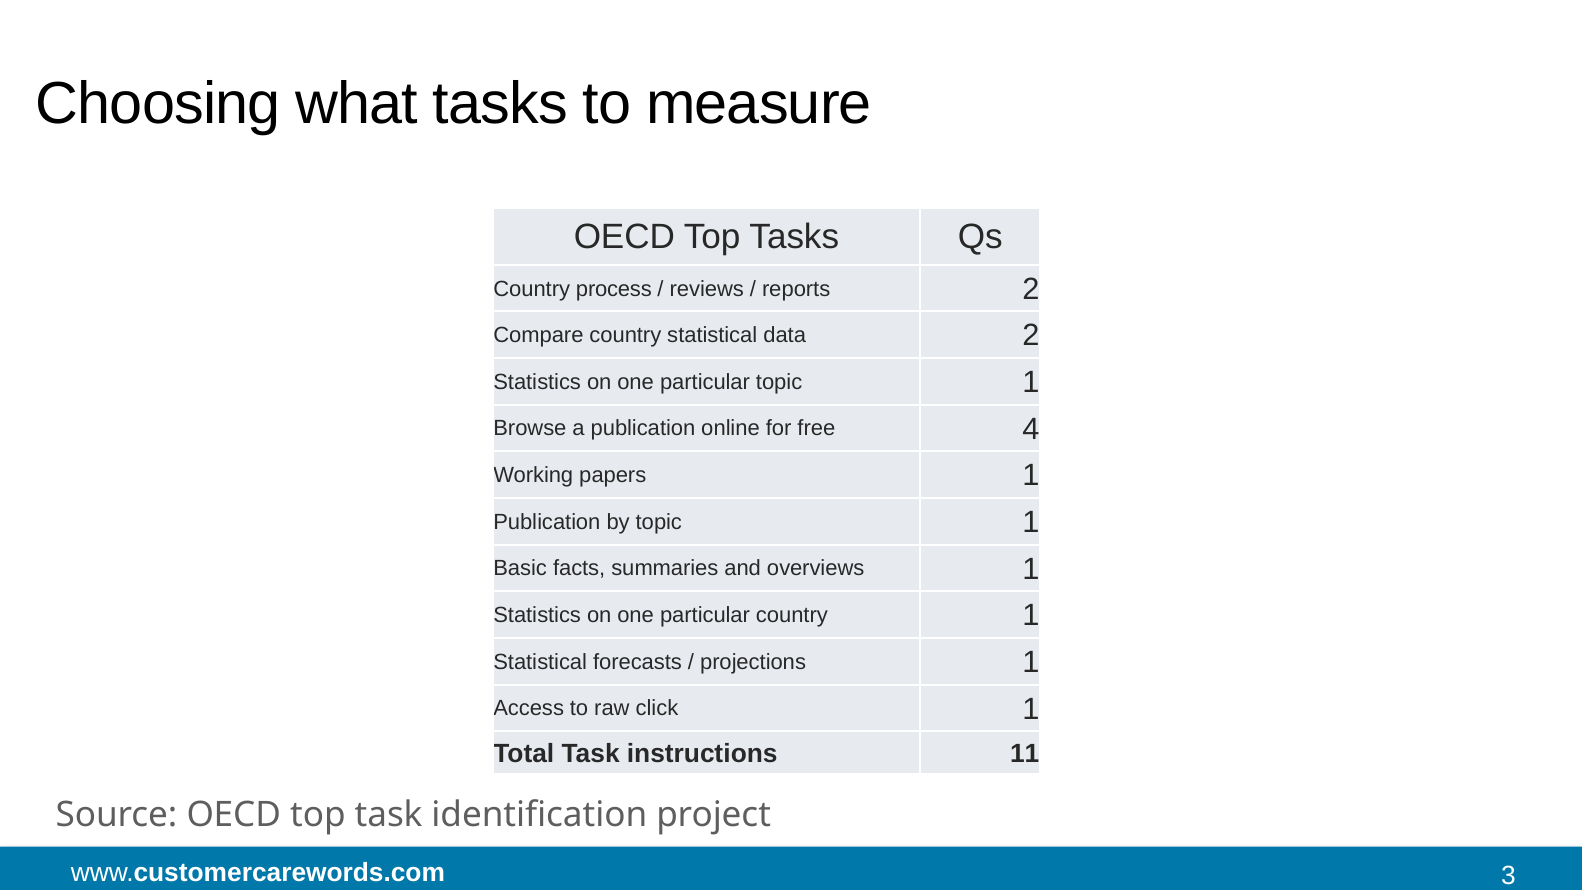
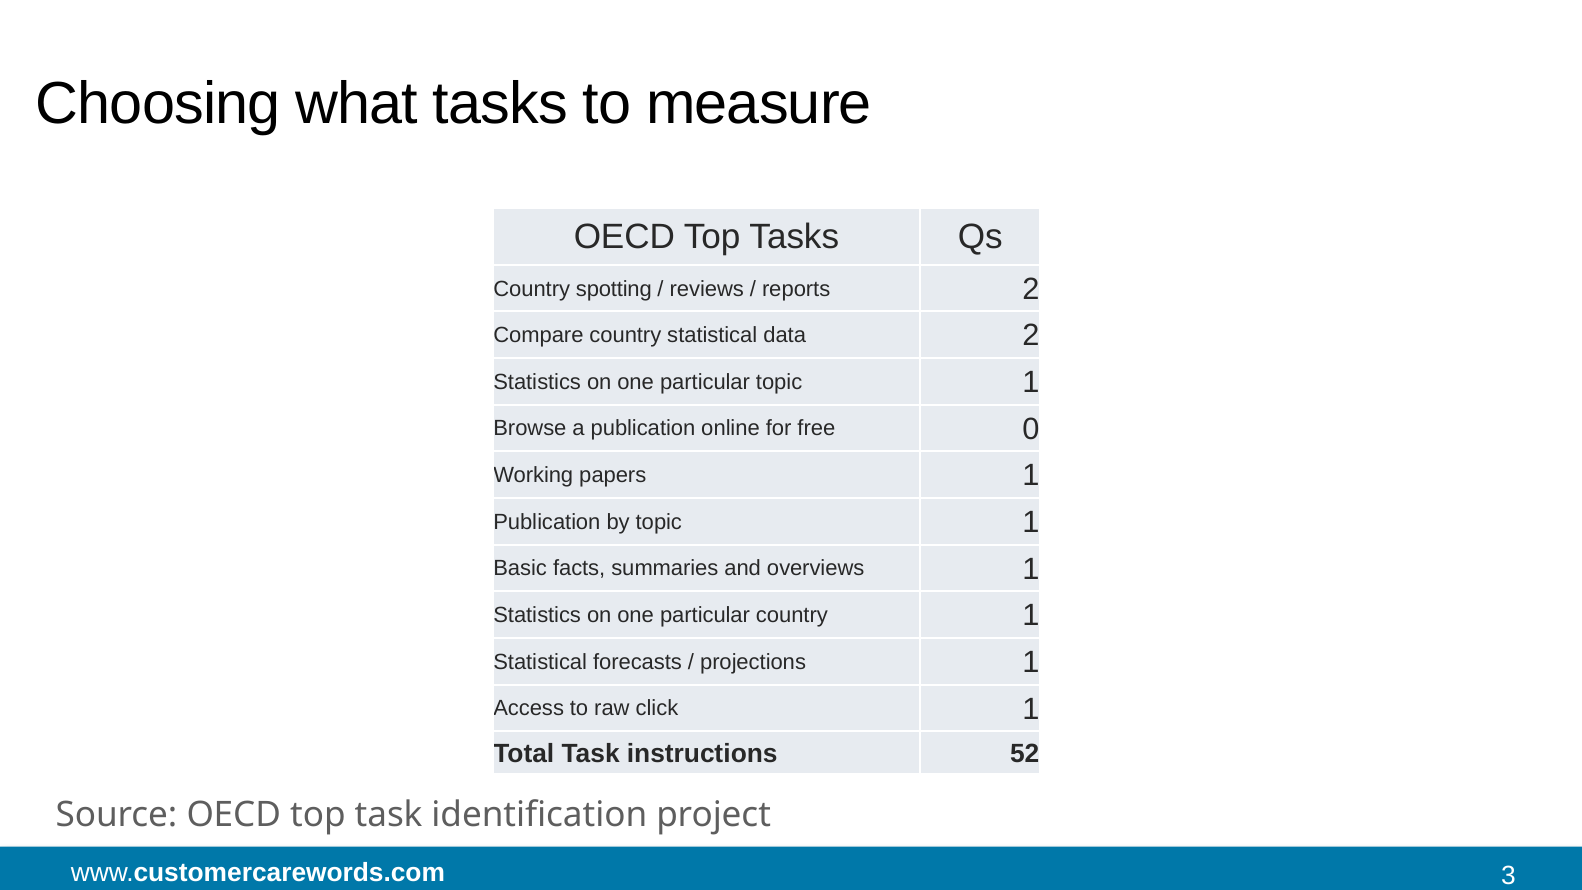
process: process -> spotting
4: 4 -> 0
11: 11 -> 52
